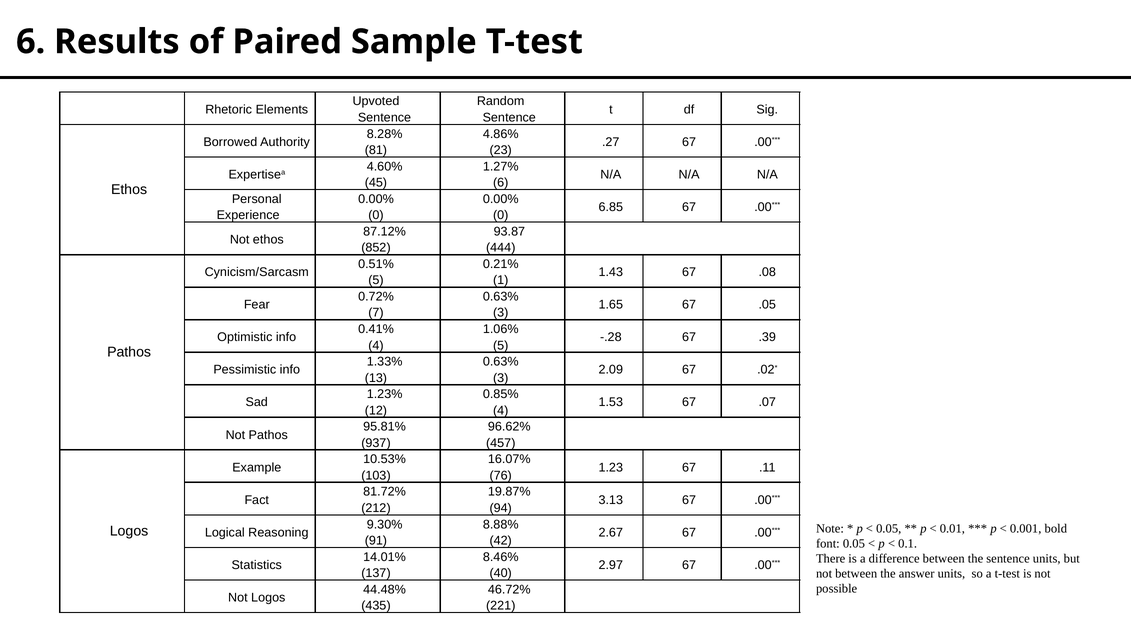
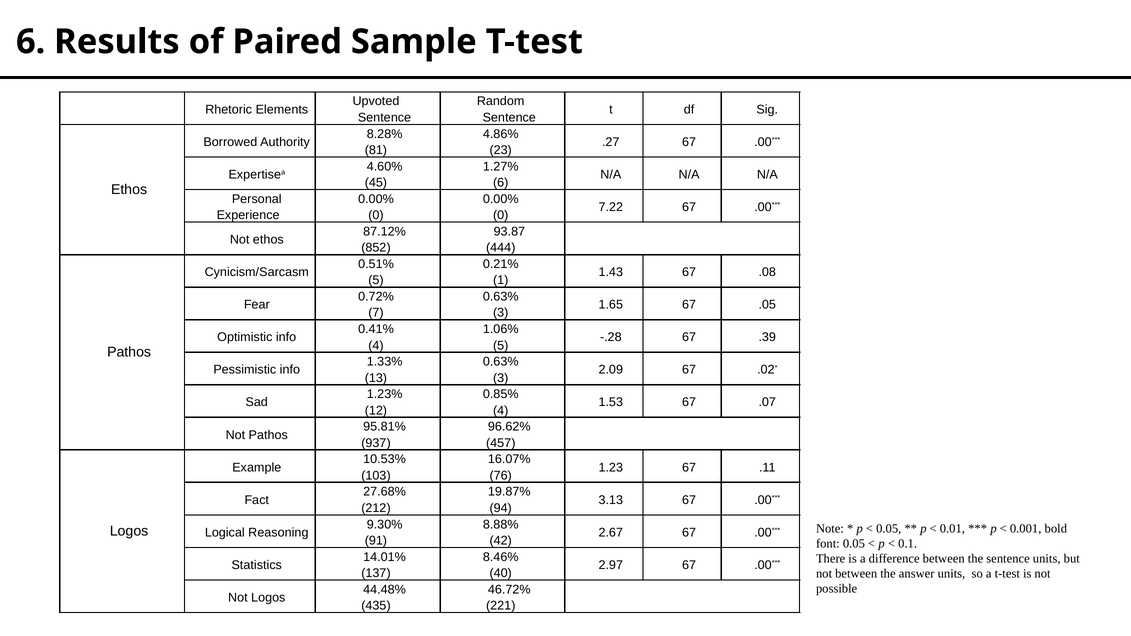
6.85: 6.85 -> 7.22
81.72%: 81.72% -> 27.68%
